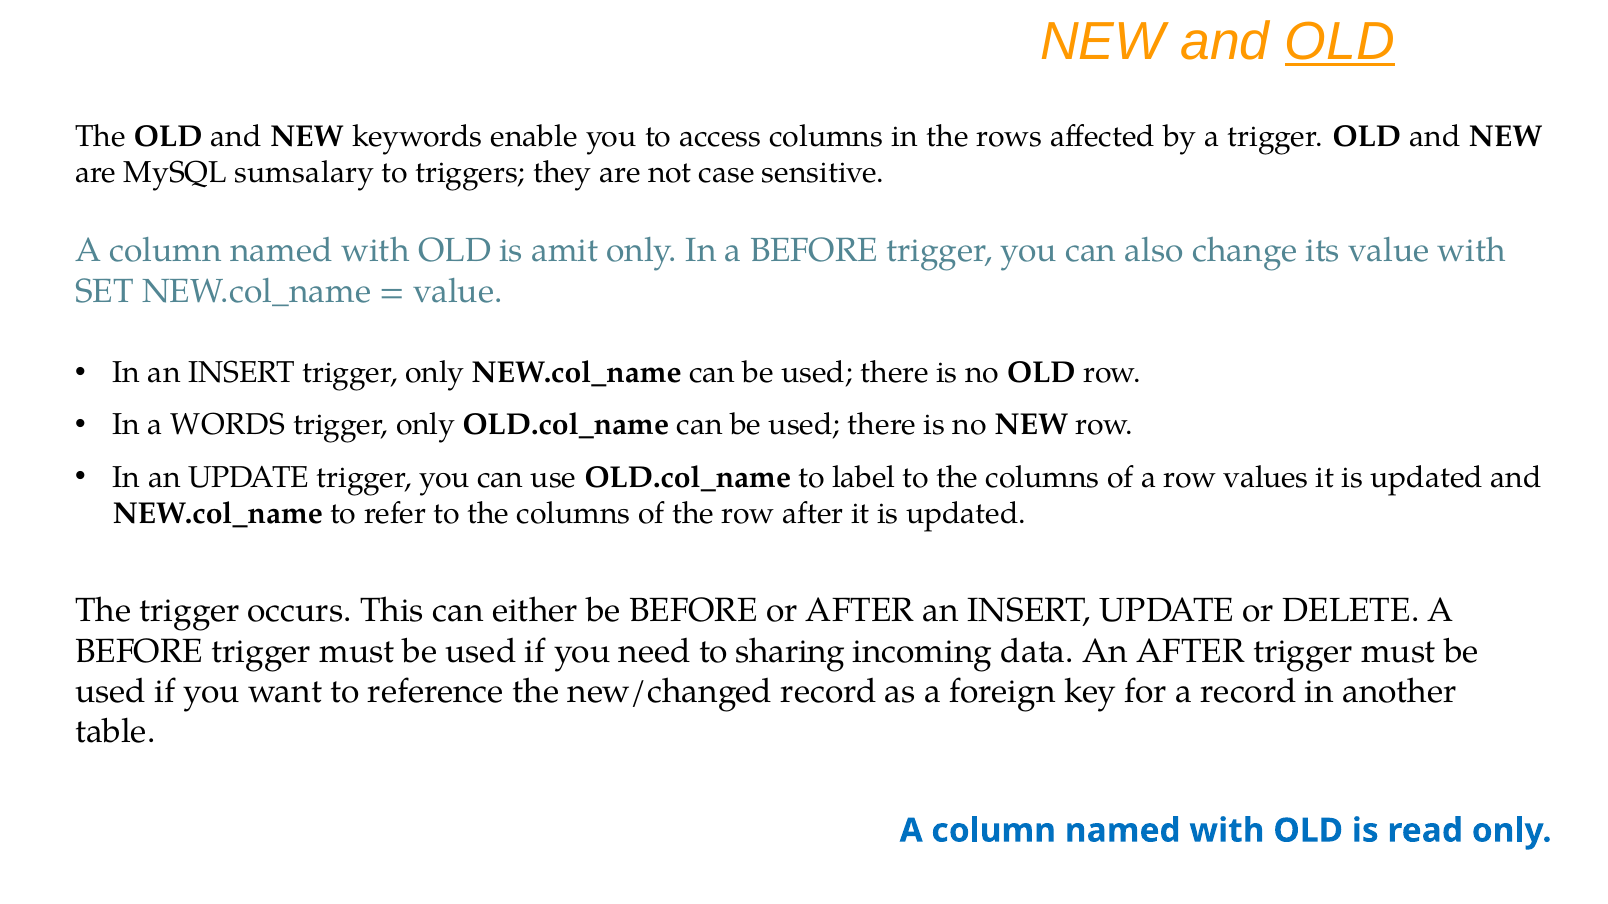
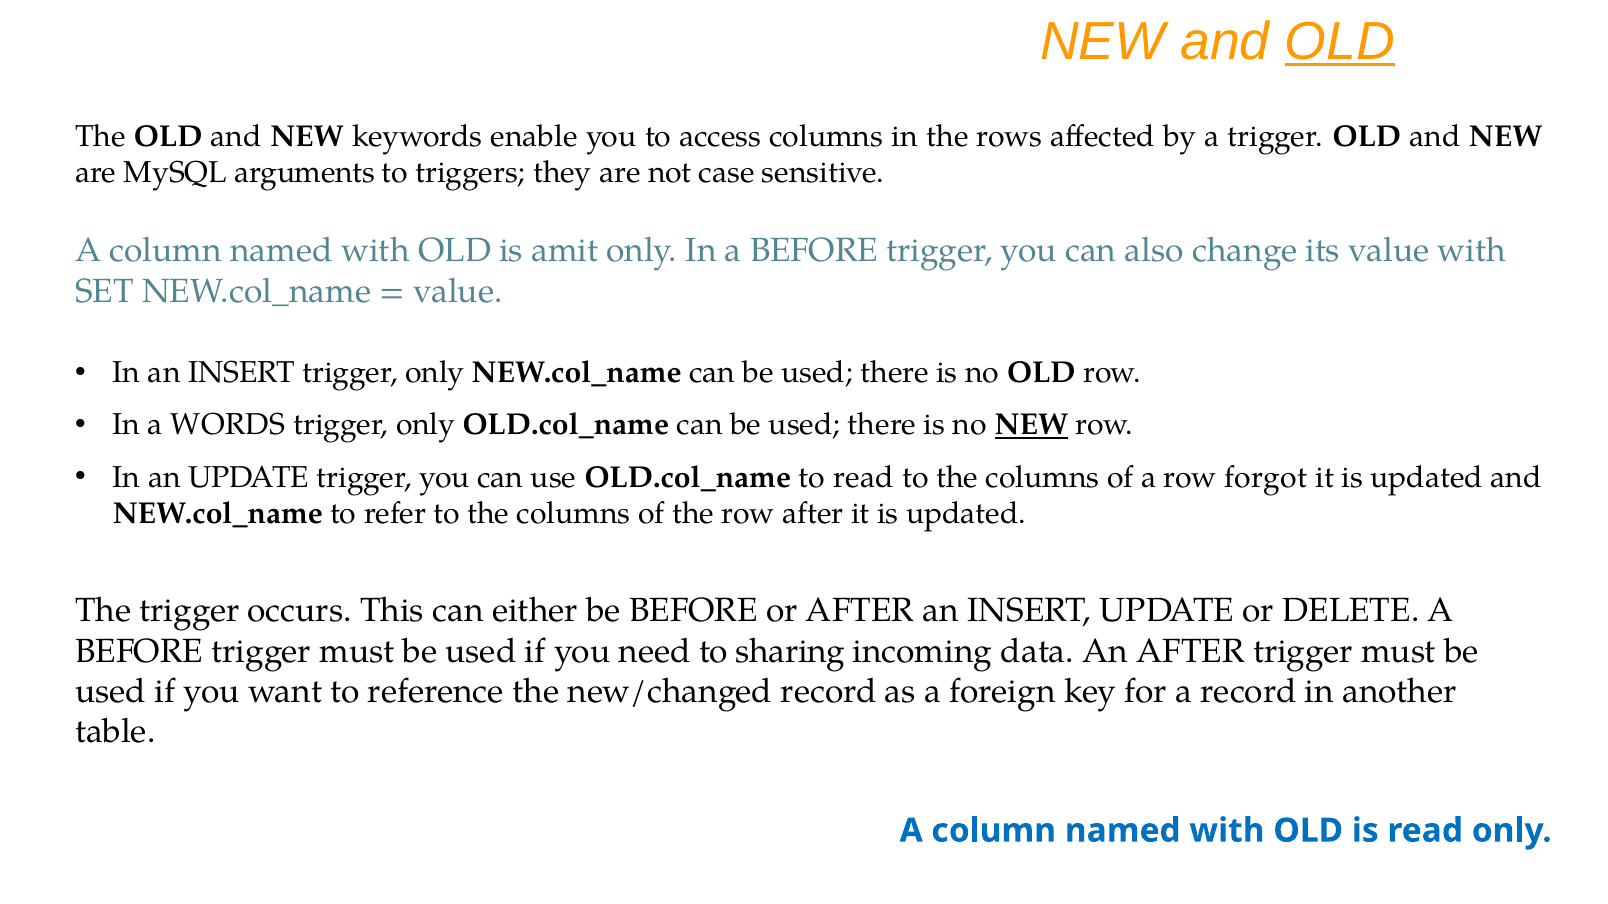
sumsalary: sumsalary -> arguments
NEW at (1031, 425) underline: none -> present
to label: label -> read
values: values -> forgot
